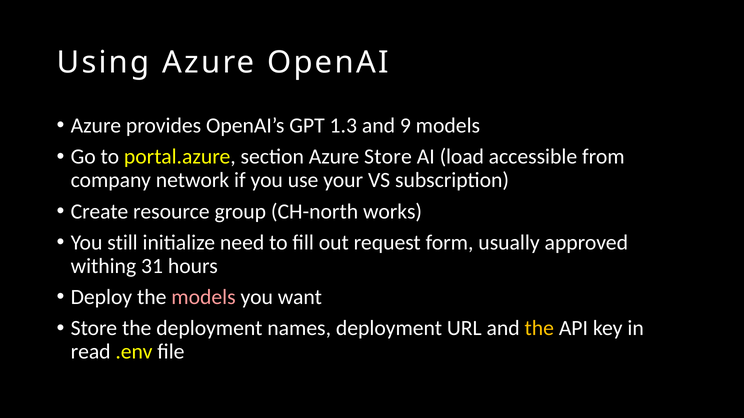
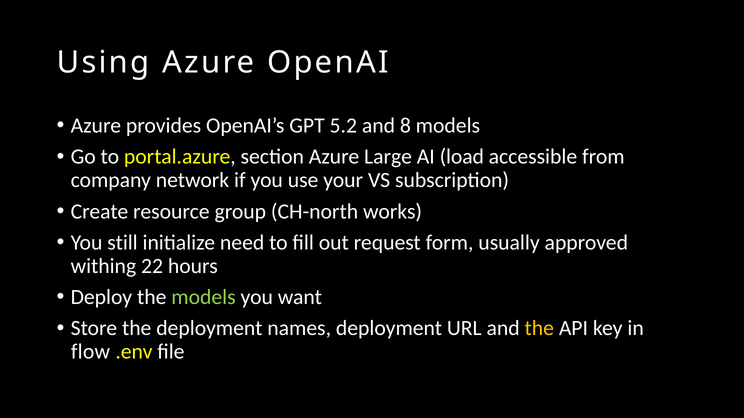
1.3: 1.3 -> 5.2
9: 9 -> 8
Azure Store: Store -> Large
31: 31 -> 22
models at (204, 297) colour: pink -> light green
read: read -> flow
